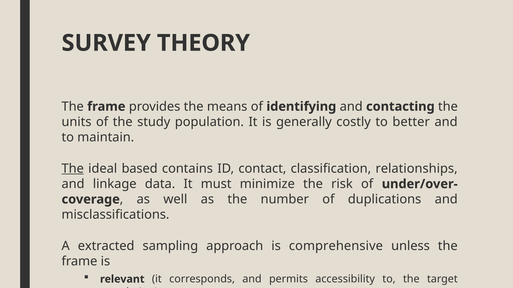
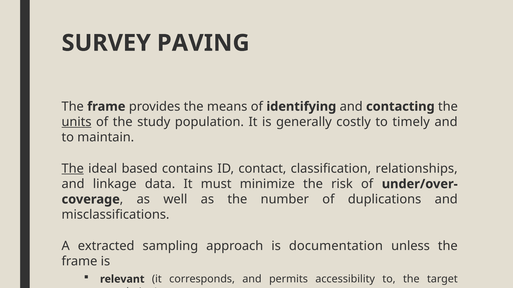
THEORY: THEORY -> PAVING
units underline: none -> present
to better: better -> timely
comprehensive: comprehensive -> documentation
